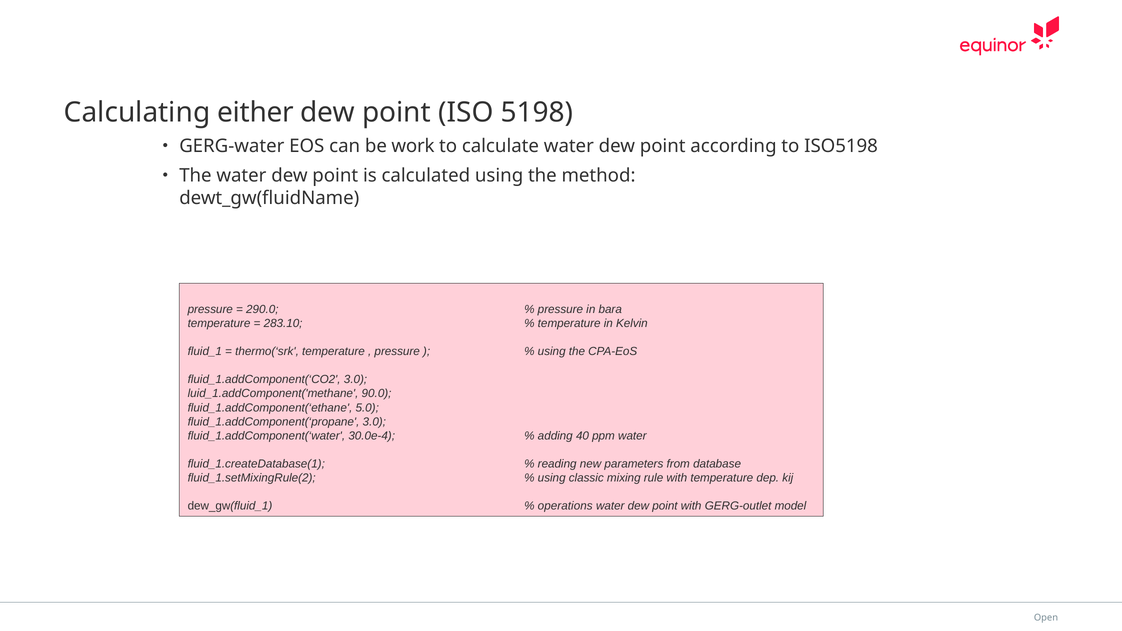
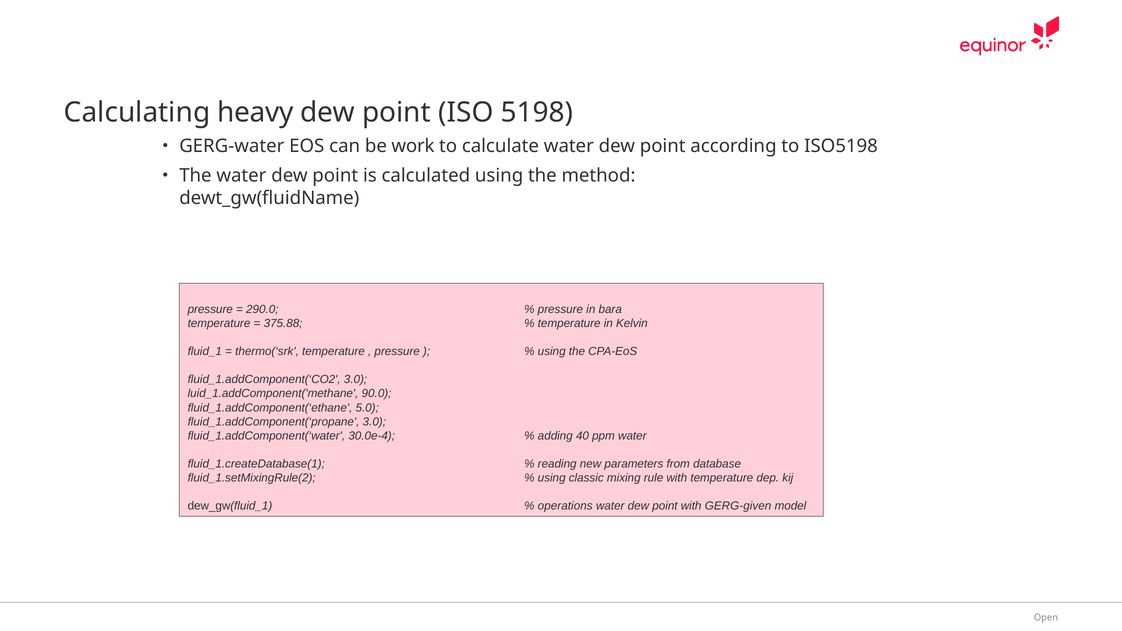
either: either -> heavy
283.10: 283.10 -> 375.88
GERG-outlet: GERG-outlet -> GERG-given
